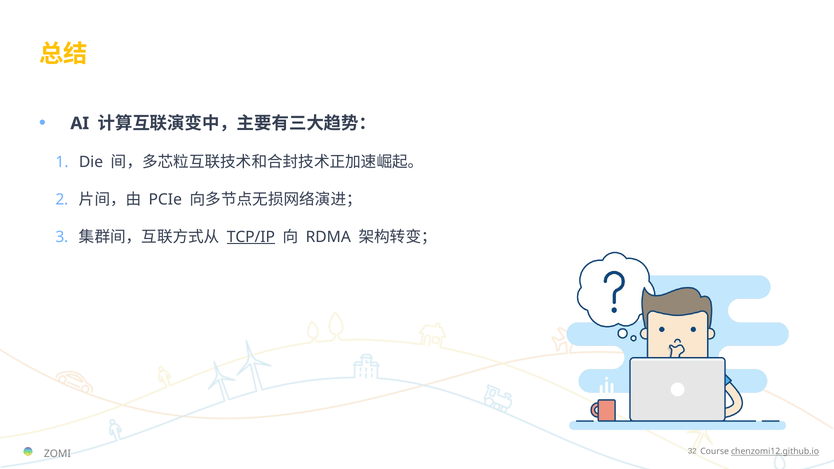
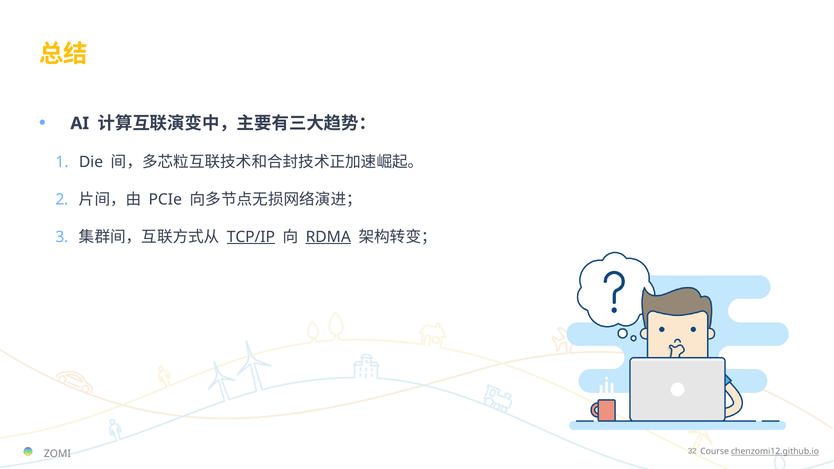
RDMA underline: none -> present
